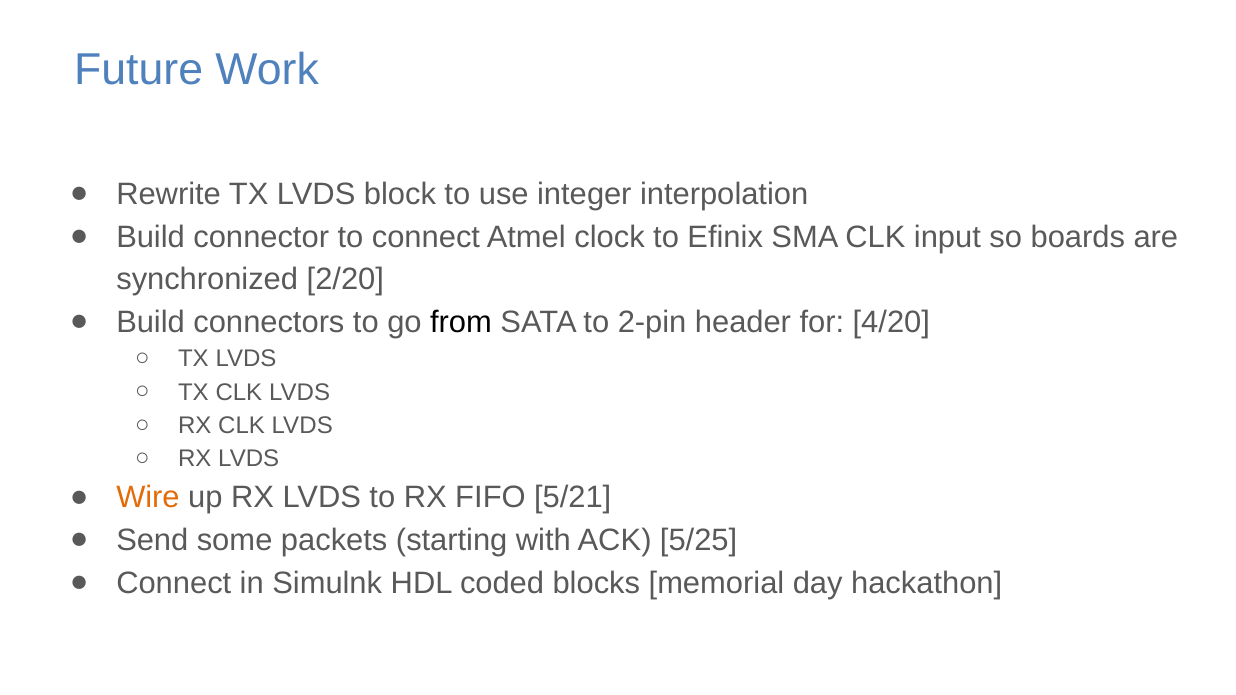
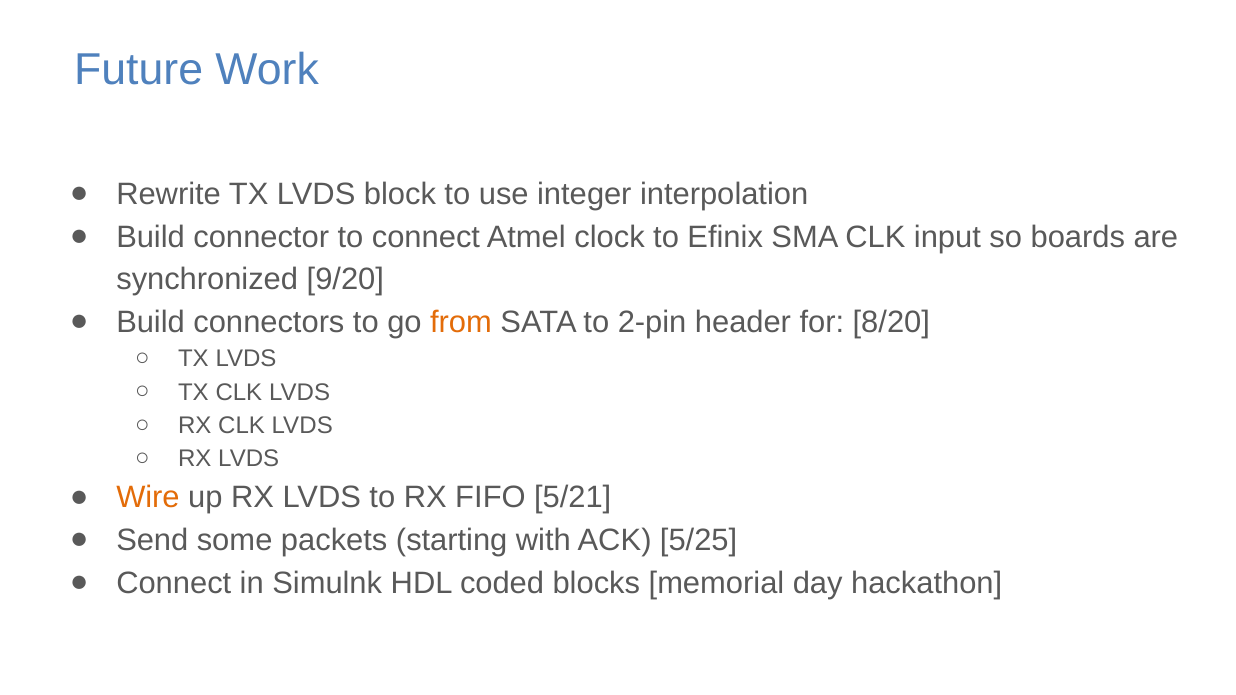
2/20: 2/20 -> 9/20
from colour: black -> orange
4/20: 4/20 -> 8/20
